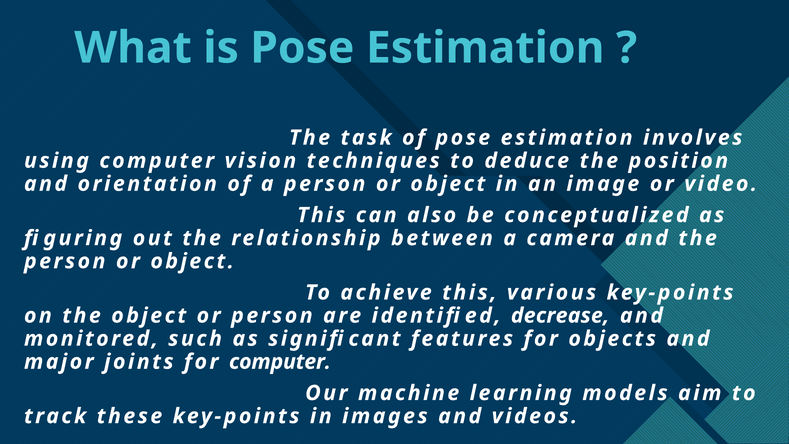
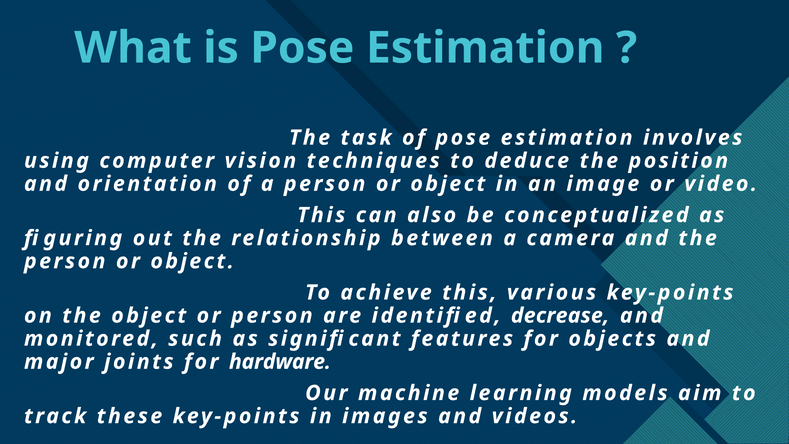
for computer: computer -> hardware
